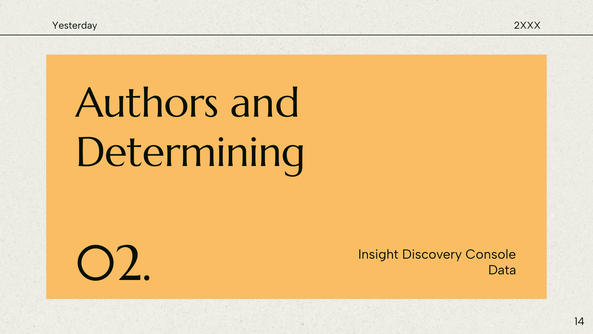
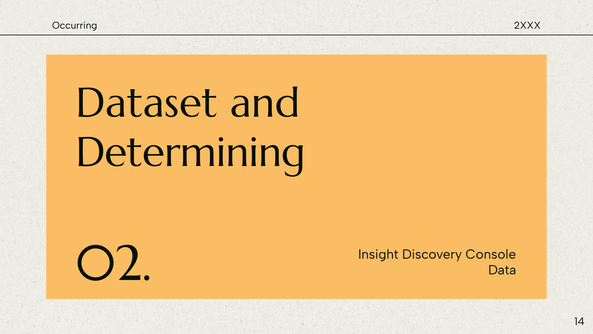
Yesterday: Yesterday -> Occurring
Authors: Authors -> Dataset
